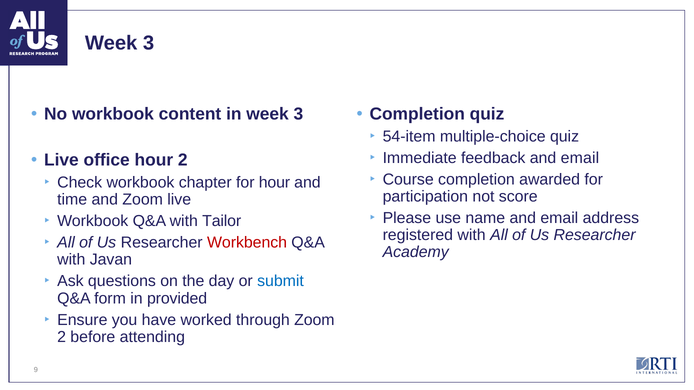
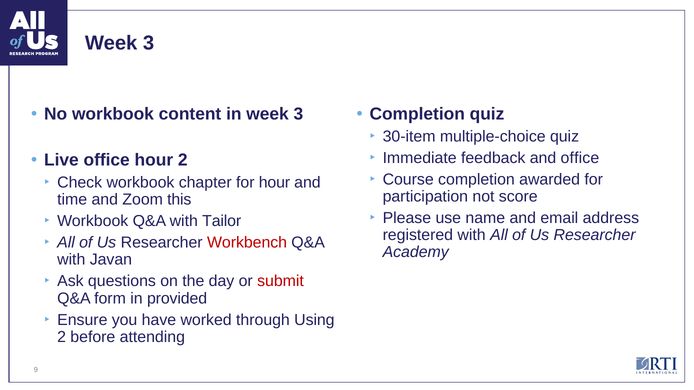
54-item: 54-item -> 30-item
feedback and email: email -> office
Zoom live: live -> this
submit colour: blue -> red
through Zoom: Zoom -> Using
